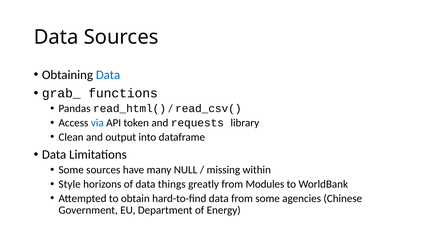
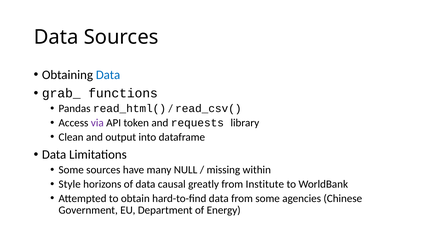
via colour: blue -> purple
things: things -> causal
Modules: Modules -> Institute
